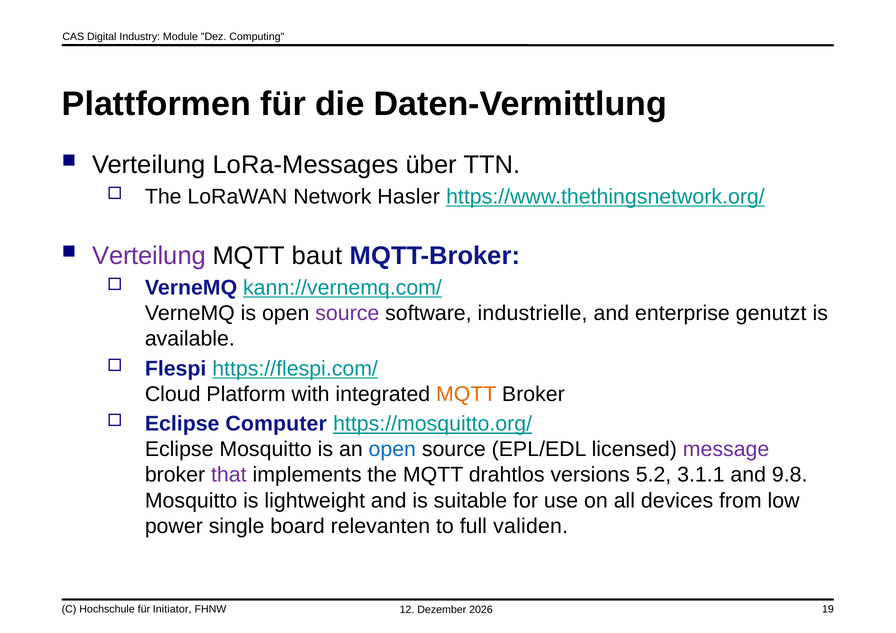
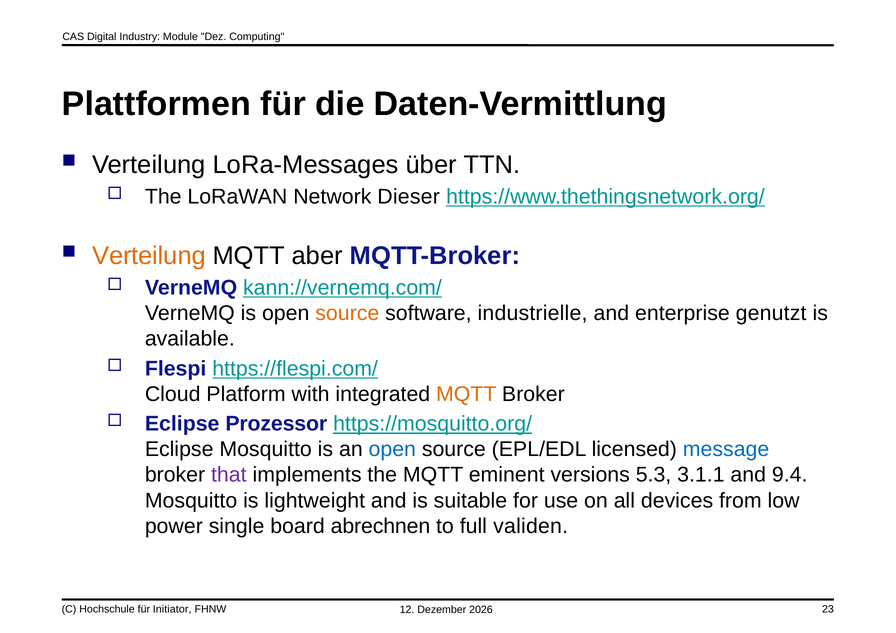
Hasler: Hasler -> Dieser
Verteilung at (149, 256) colour: purple -> orange
baut: baut -> aber
source at (347, 314) colour: purple -> orange
Computer: Computer -> Prozessor
message colour: purple -> blue
drahtlos: drahtlos -> eminent
5.2: 5.2 -> 5.3
9.8: 9.8 -> 9.4
relevanten: relevanten -> abrechnen
19: 19 -> 23
